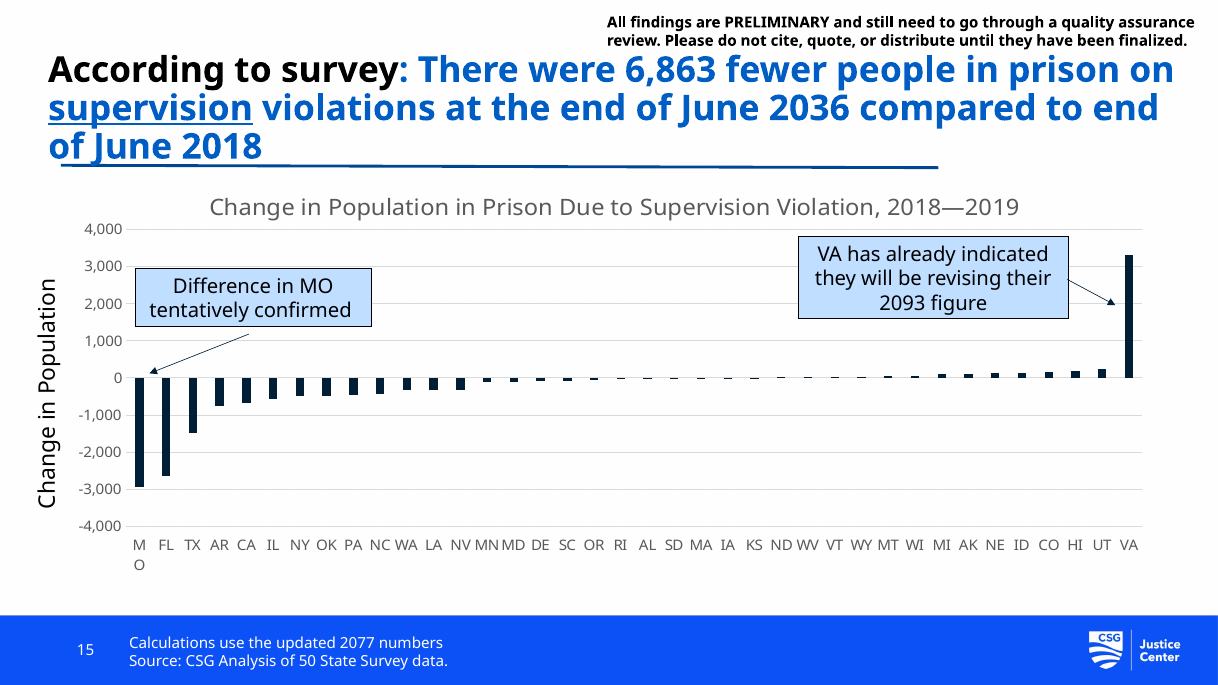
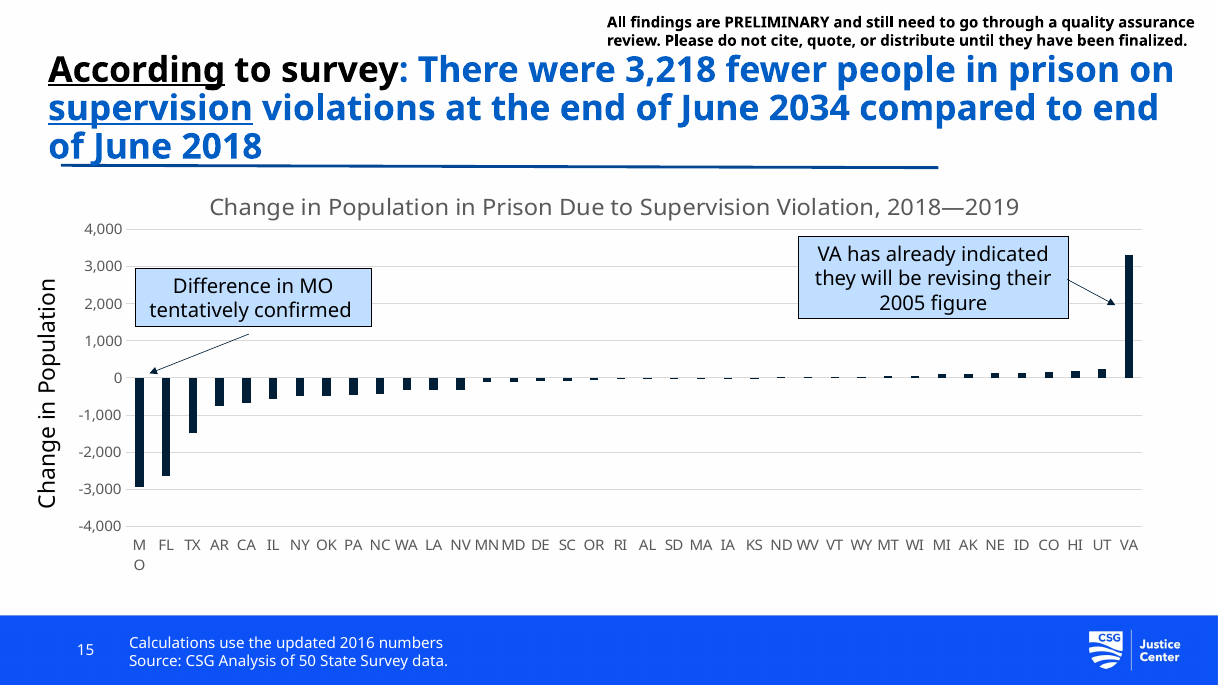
According underline: none -> present
6,863: 6,863 -> 3,218
2036: 2036 -> 2034
2093: 2093 -> 2005
2077: 2077 -> 2016
